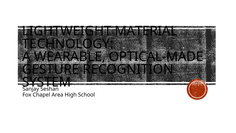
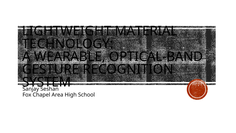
OPTICAL-MADE: OPTICAL-MADE -> OPTICAL-BAND
